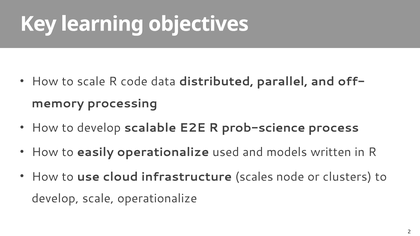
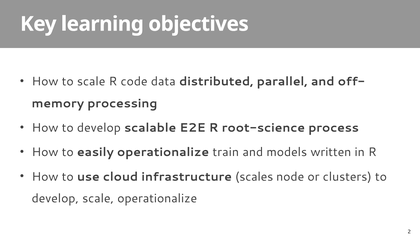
prob-science: prob-science -> root-science
used: used -> train
